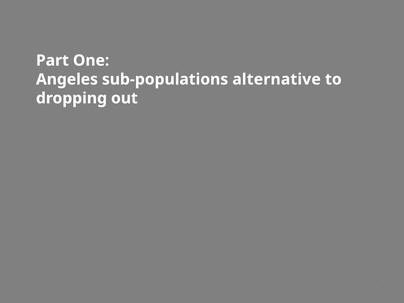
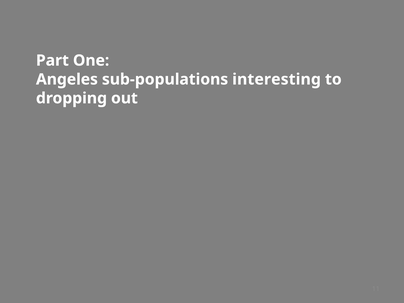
alternative: alternative -> interesting
